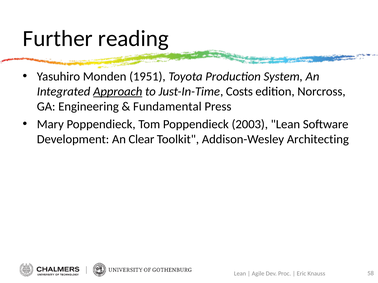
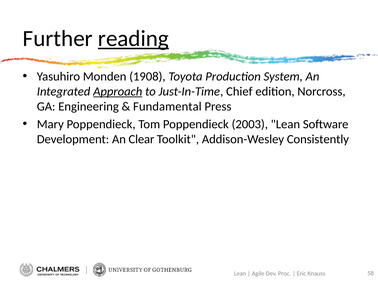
reading underline: none -> present
1951: 1951 -> 1908
Costs: Costs -> Chief
Architecting: Architecting -> Consistently
